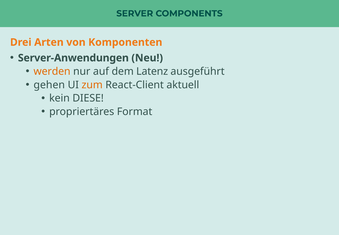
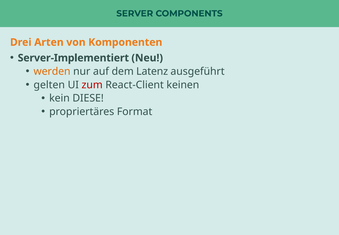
Server-Anwendungen: Server-Anwendungen -> Server-Implementiert
gehen: gehen -> gelten
zum colour: orange -> red
aktuell: aktuell -> keinen
